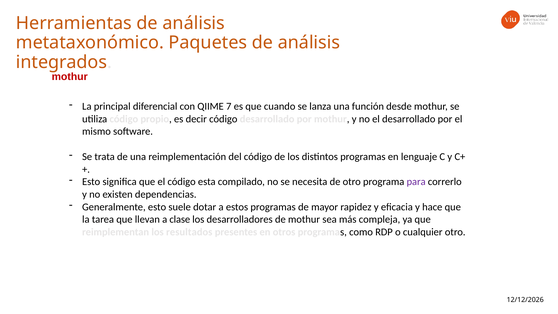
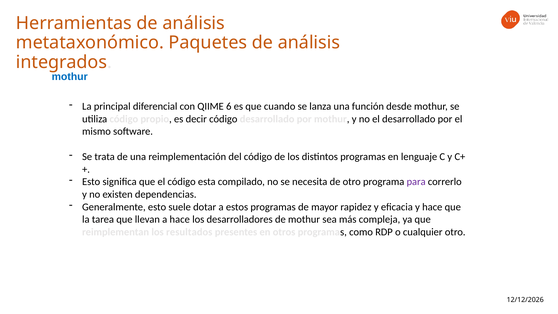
mothur at (70, 77) colour: red -> blue
7: 7 -> 6
a clase: clase -> hace
